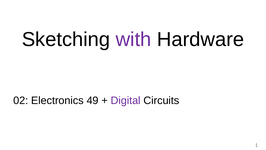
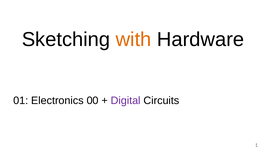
with colour: purple -> orange
02: 02 -> 01
49: 49 -> 00
